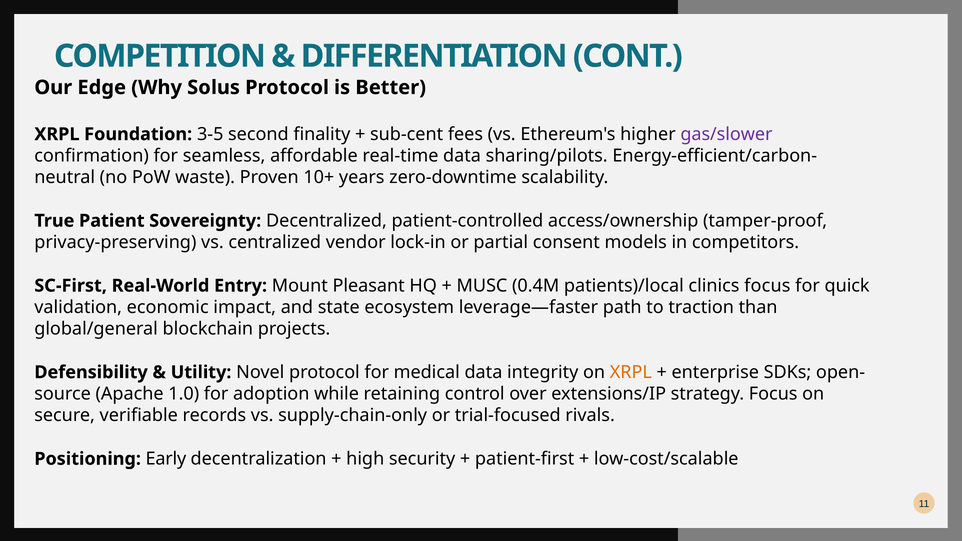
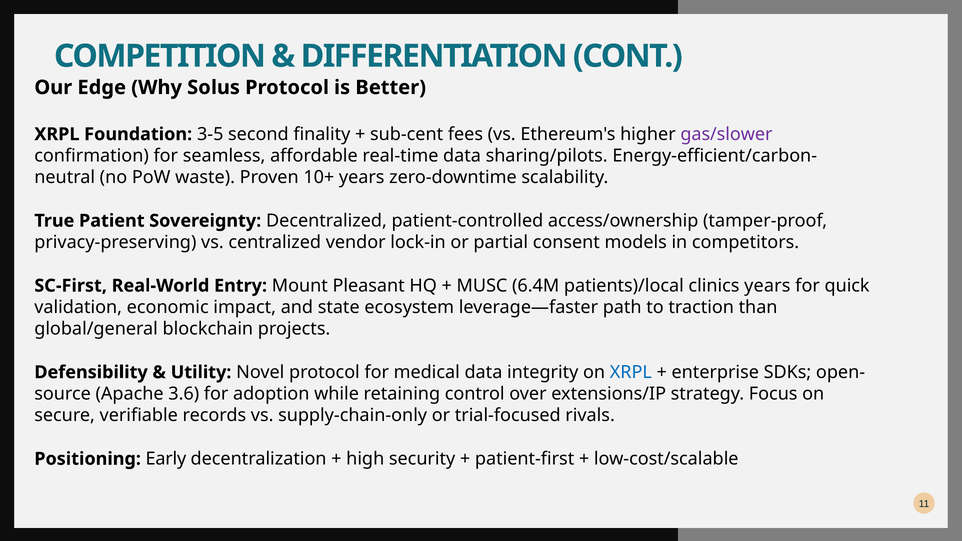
0.4M: 0.4M -> 6.4M
clinics focus: focus -> years
XRPL at (631, 372) colour: orange -> blue
1.0: 1.0 -> 3.6
